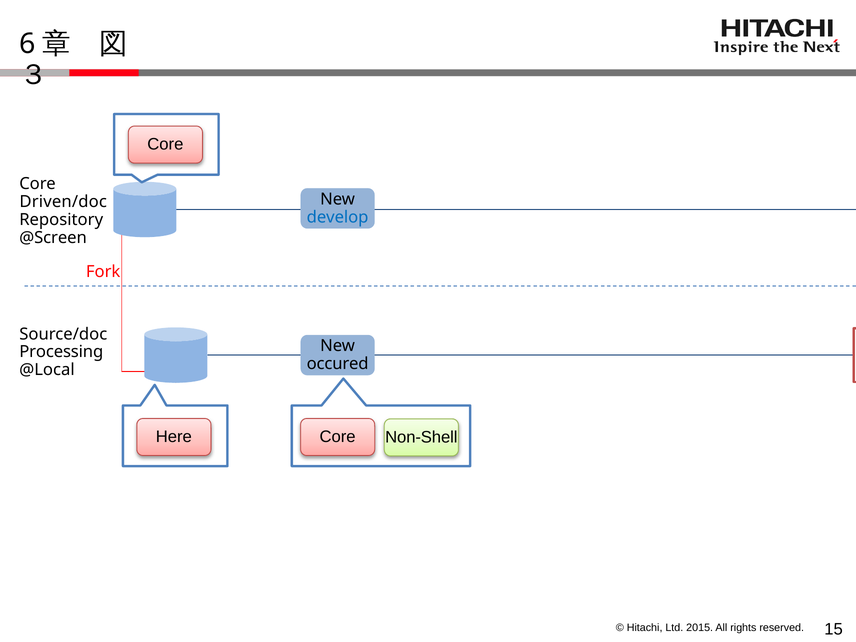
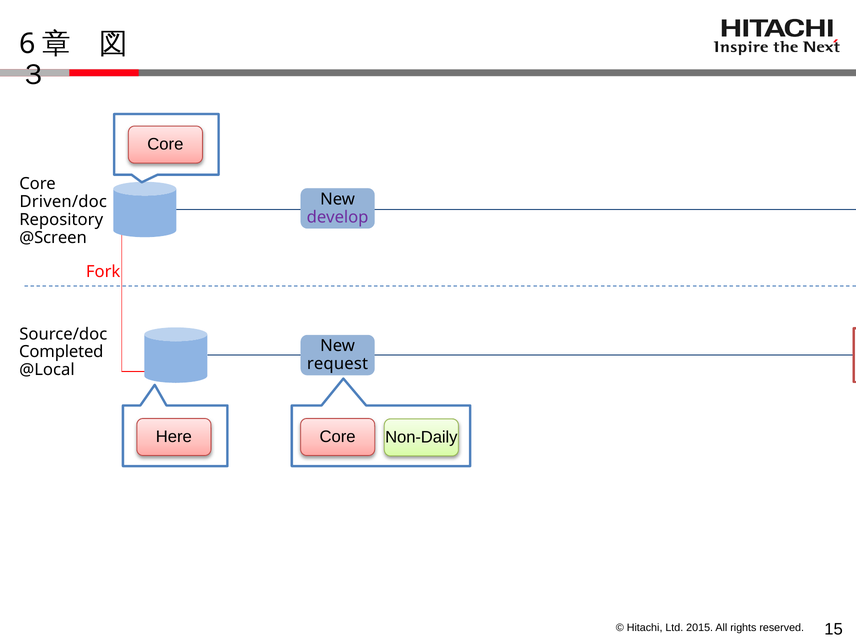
develop colour: blue -> purple
Processing: Processing -> Completed
occured: occured -> request
Non-Shell: Non-Shell -> Non-Daily
